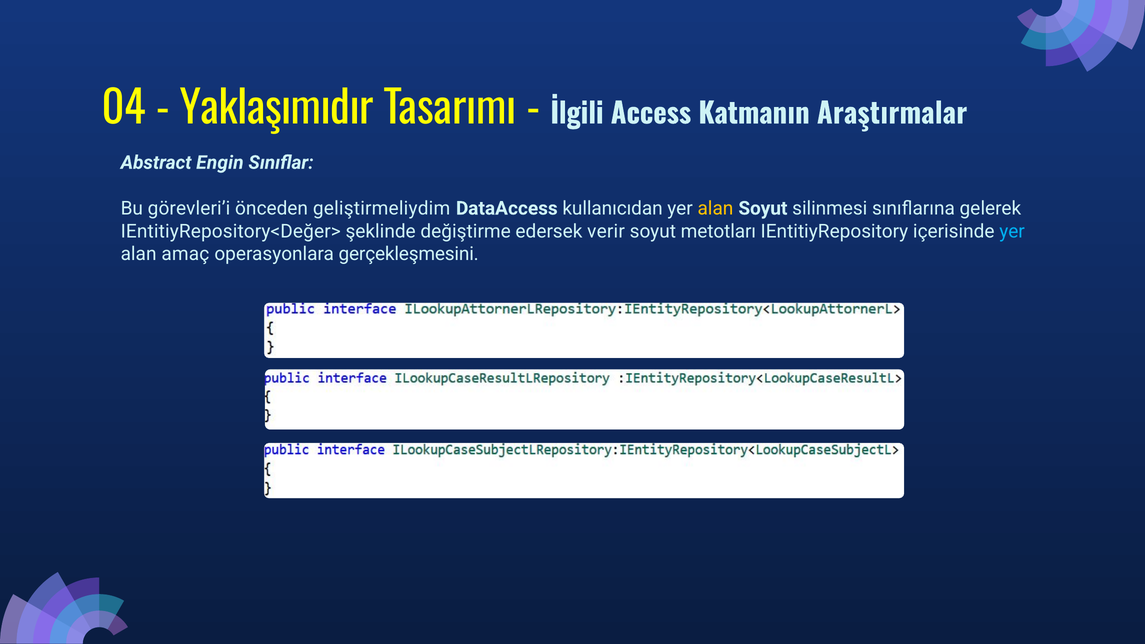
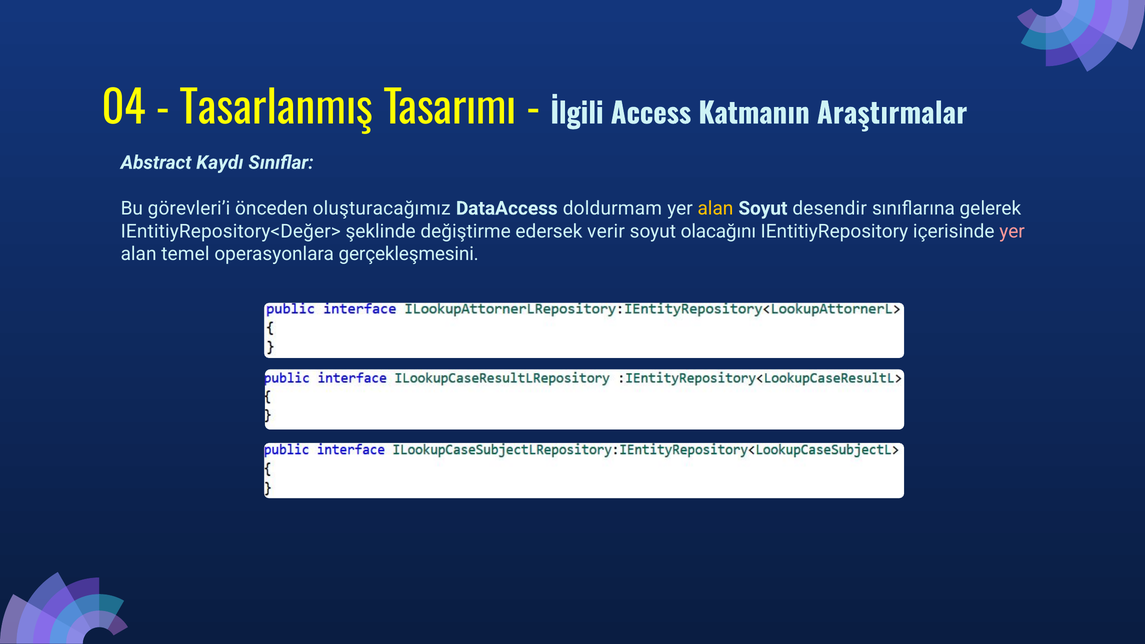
Yaklaşımıdır: Yaklaşımıdır -> Tasarlanmış
Engin: Engin -> Kaydı
geliştirmeliydim: geliştirmeliydim -> oluşturacağımız
kullanıcıdan: kullanıcıdan -> doldurmam
silinmesi: silinmesi -> desendir
metotları: metotları -> olacağını
yer at (1012, 231) colour: light blue -> pink
amaç: amaç -> temel
